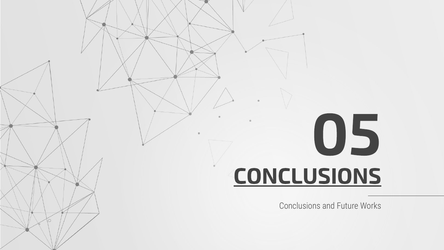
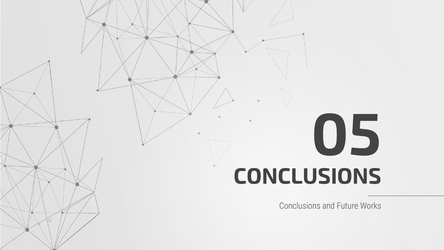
CONCLUSIONS at (307, 176) underline: present -> none
